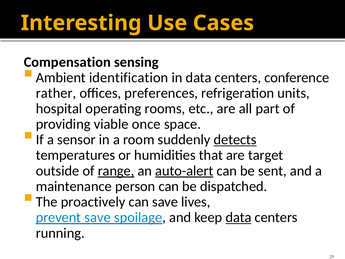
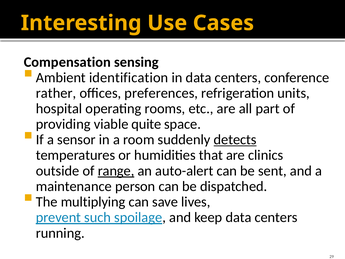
once: once -> quite
target: target -> clinics
auto-alert underline: present -> none
proactively: proactively -> multiplying
prevent save: save -> such
data at (238, 217) underline: present -> none
